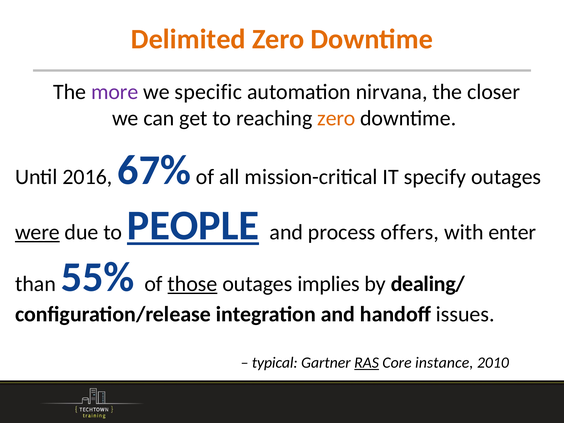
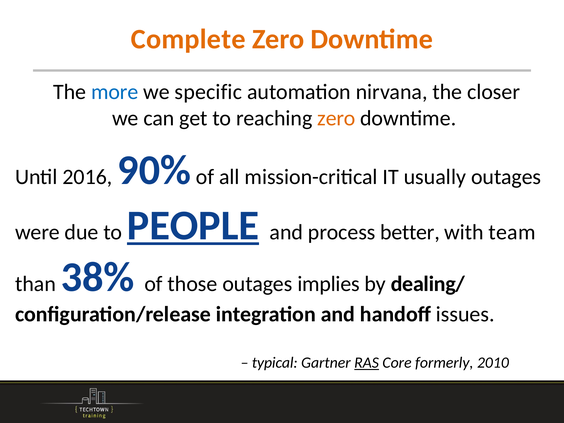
Delimited: Delimited -> Complete
more colour: purple -> blue
67%: 67% -> 90%
specify: specify -> usually
were underline: present -> none
offers: offers -> better
enter: enter -> team
55%: 55% -> 38%
those underline: present -> none
instance: instance -> formerly
